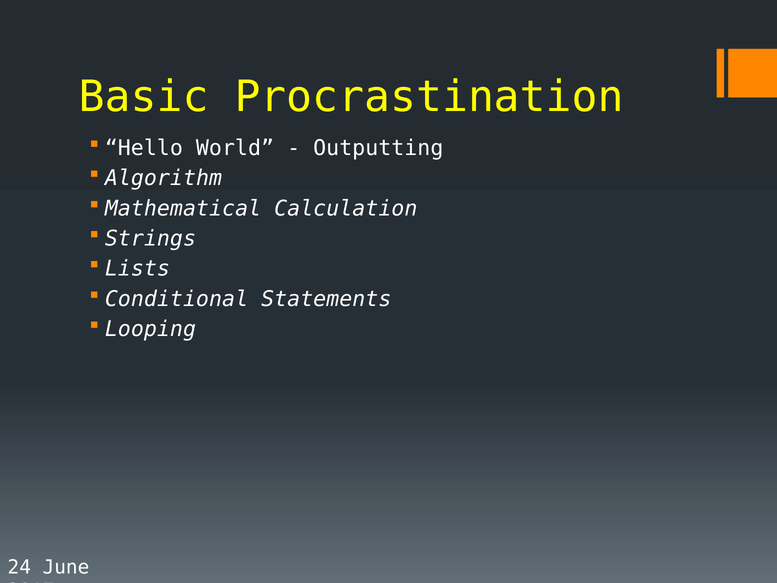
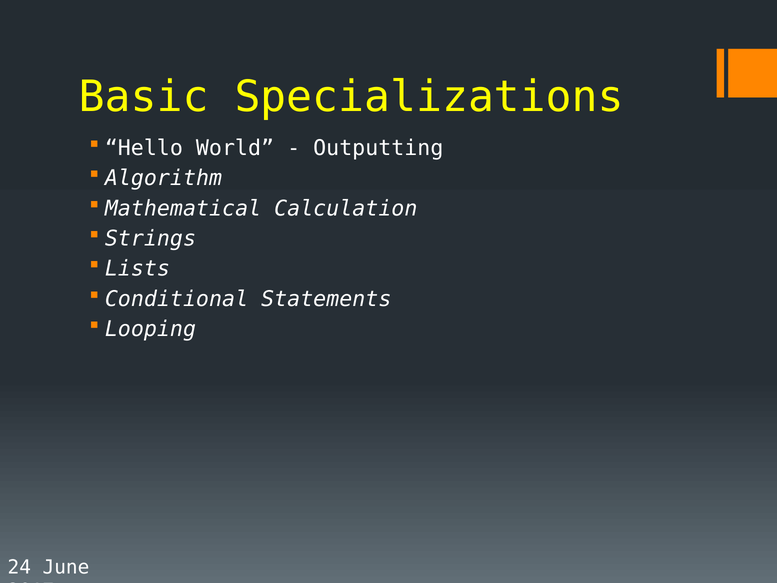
Procrastination: Procrastination -> Specializations
